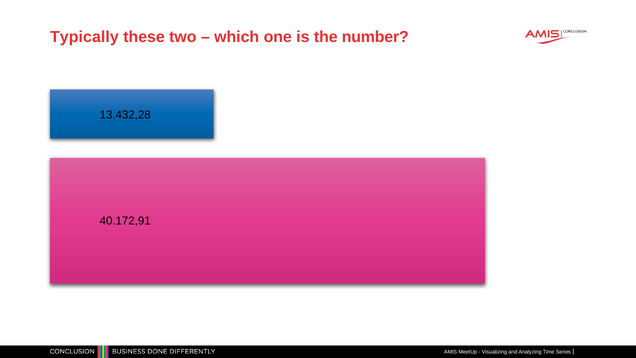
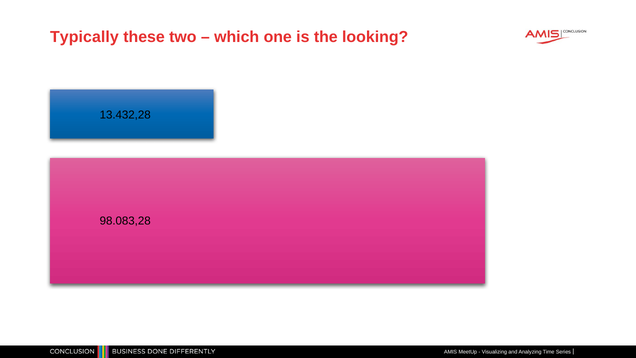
number: number -> looking
40.172,91: 40.172,91 -> 98.083,28
